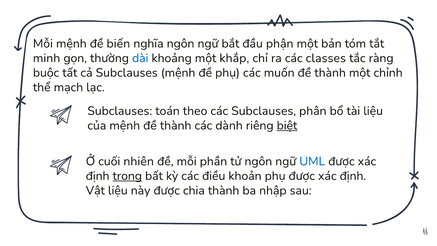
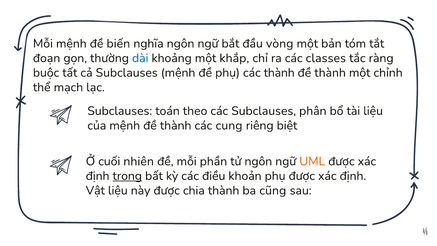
phận: phận -> vòng
minh: minh -> đoạn
các muốn: muốn -> thành
dành: dành -> cung
biệt underline: present -> none
UML colour: blue -> orange
nhập: nhập -> cũng
